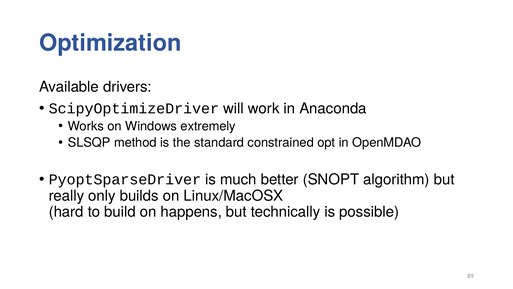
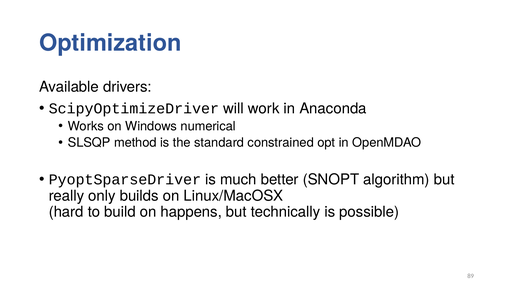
extremely: extremely -> numerical
